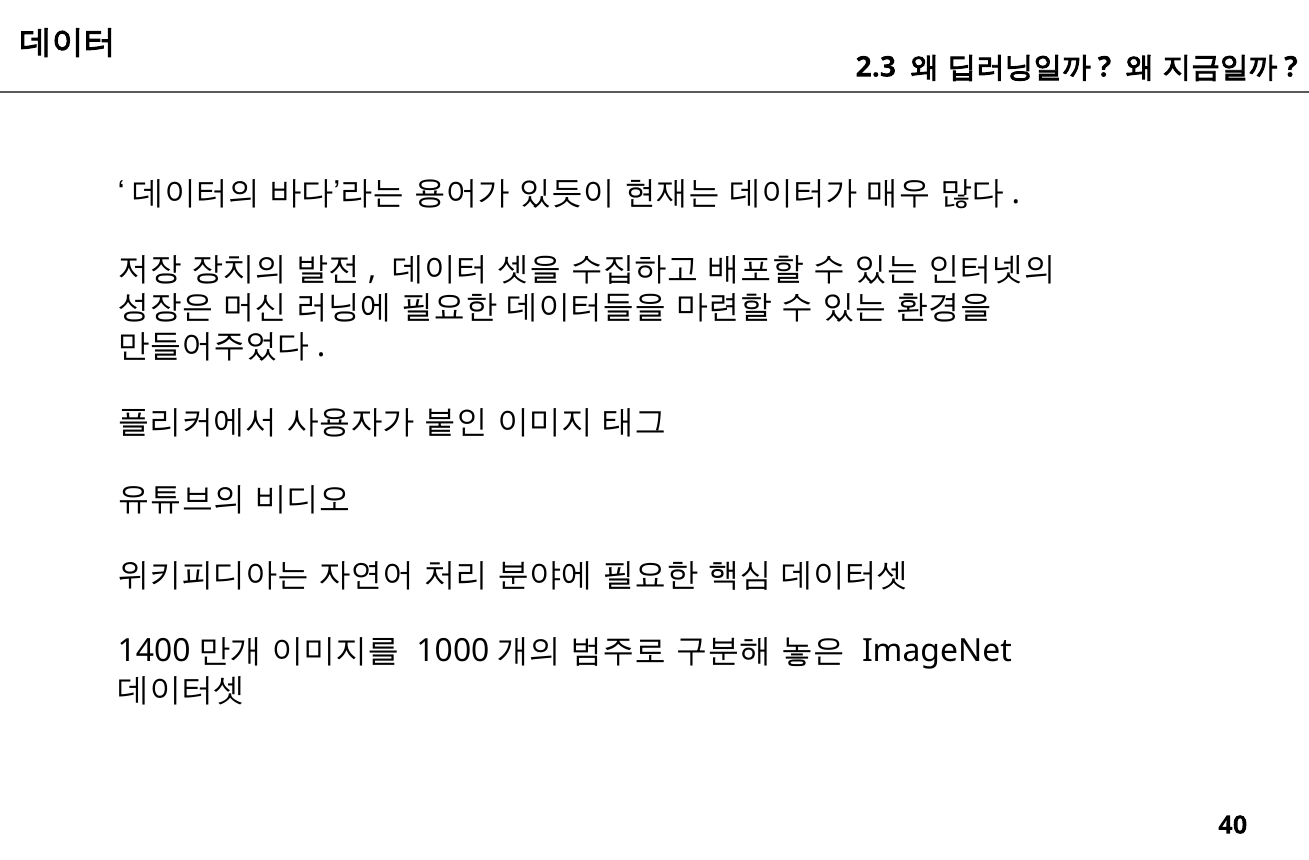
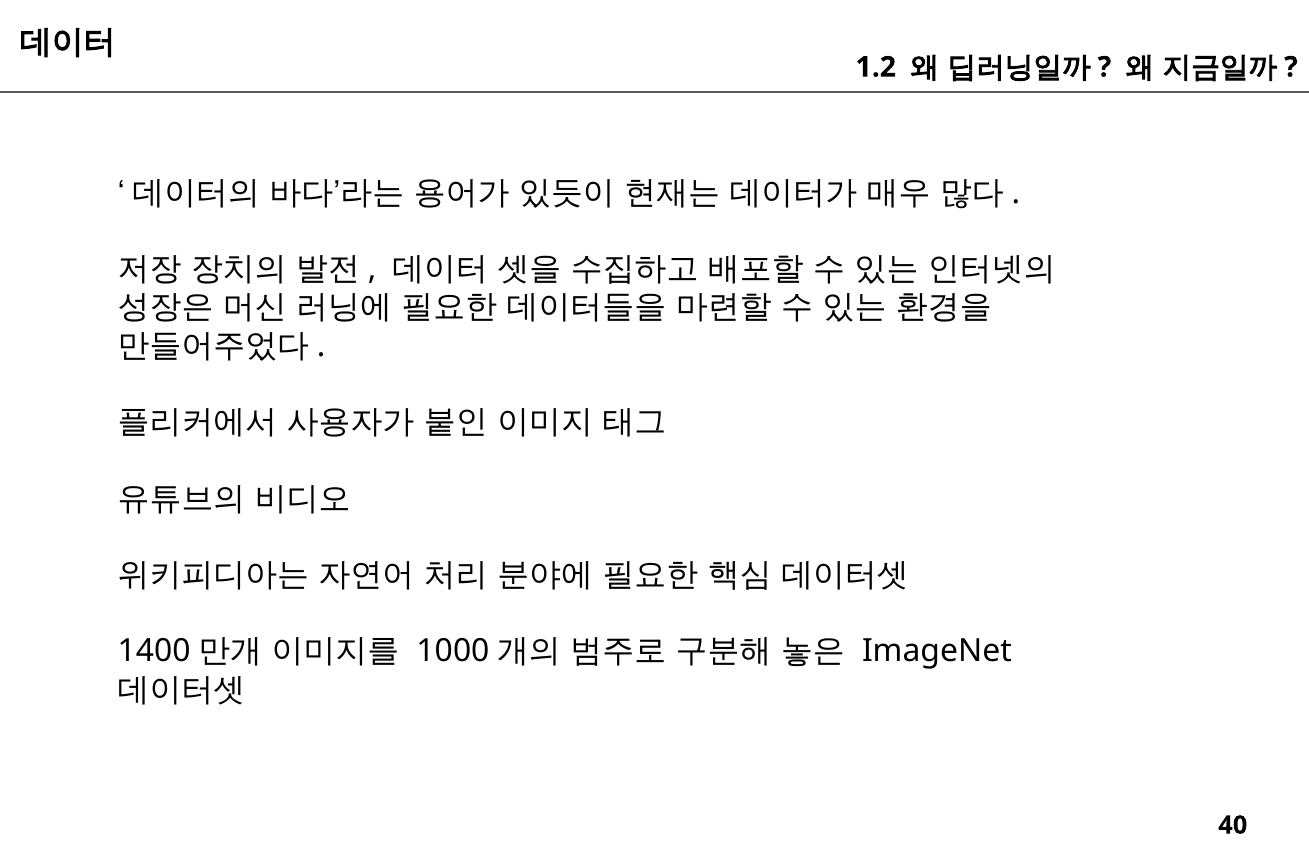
2.3: 2.3 -> 1.2
